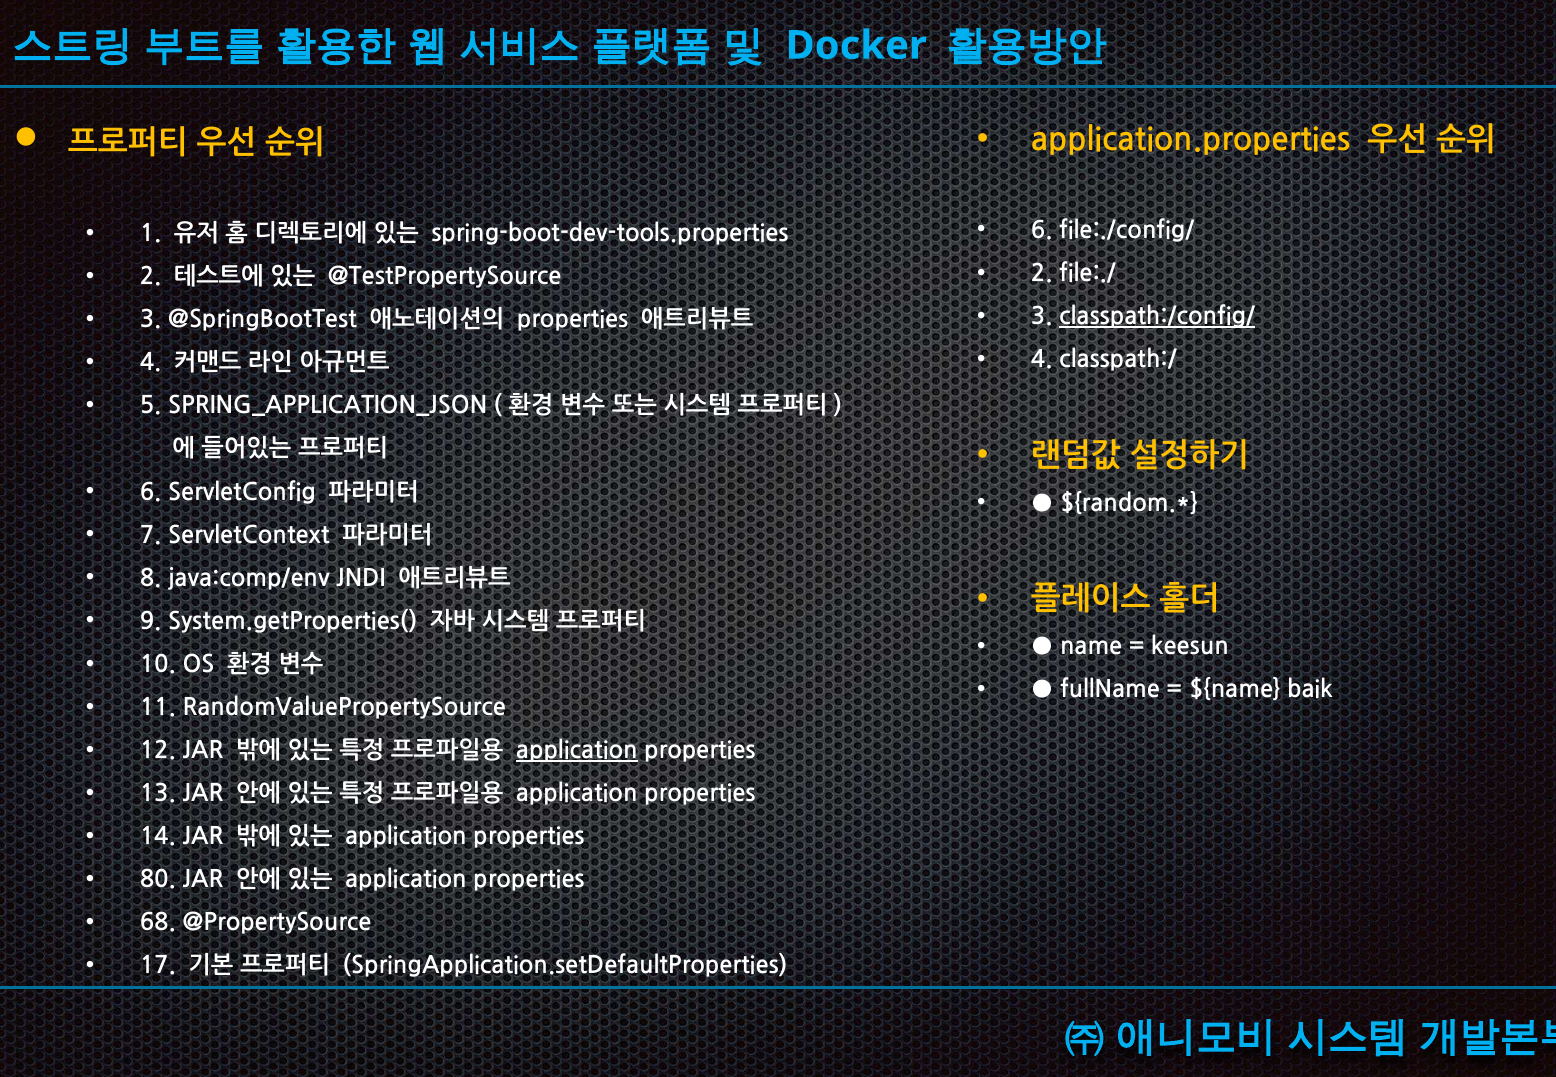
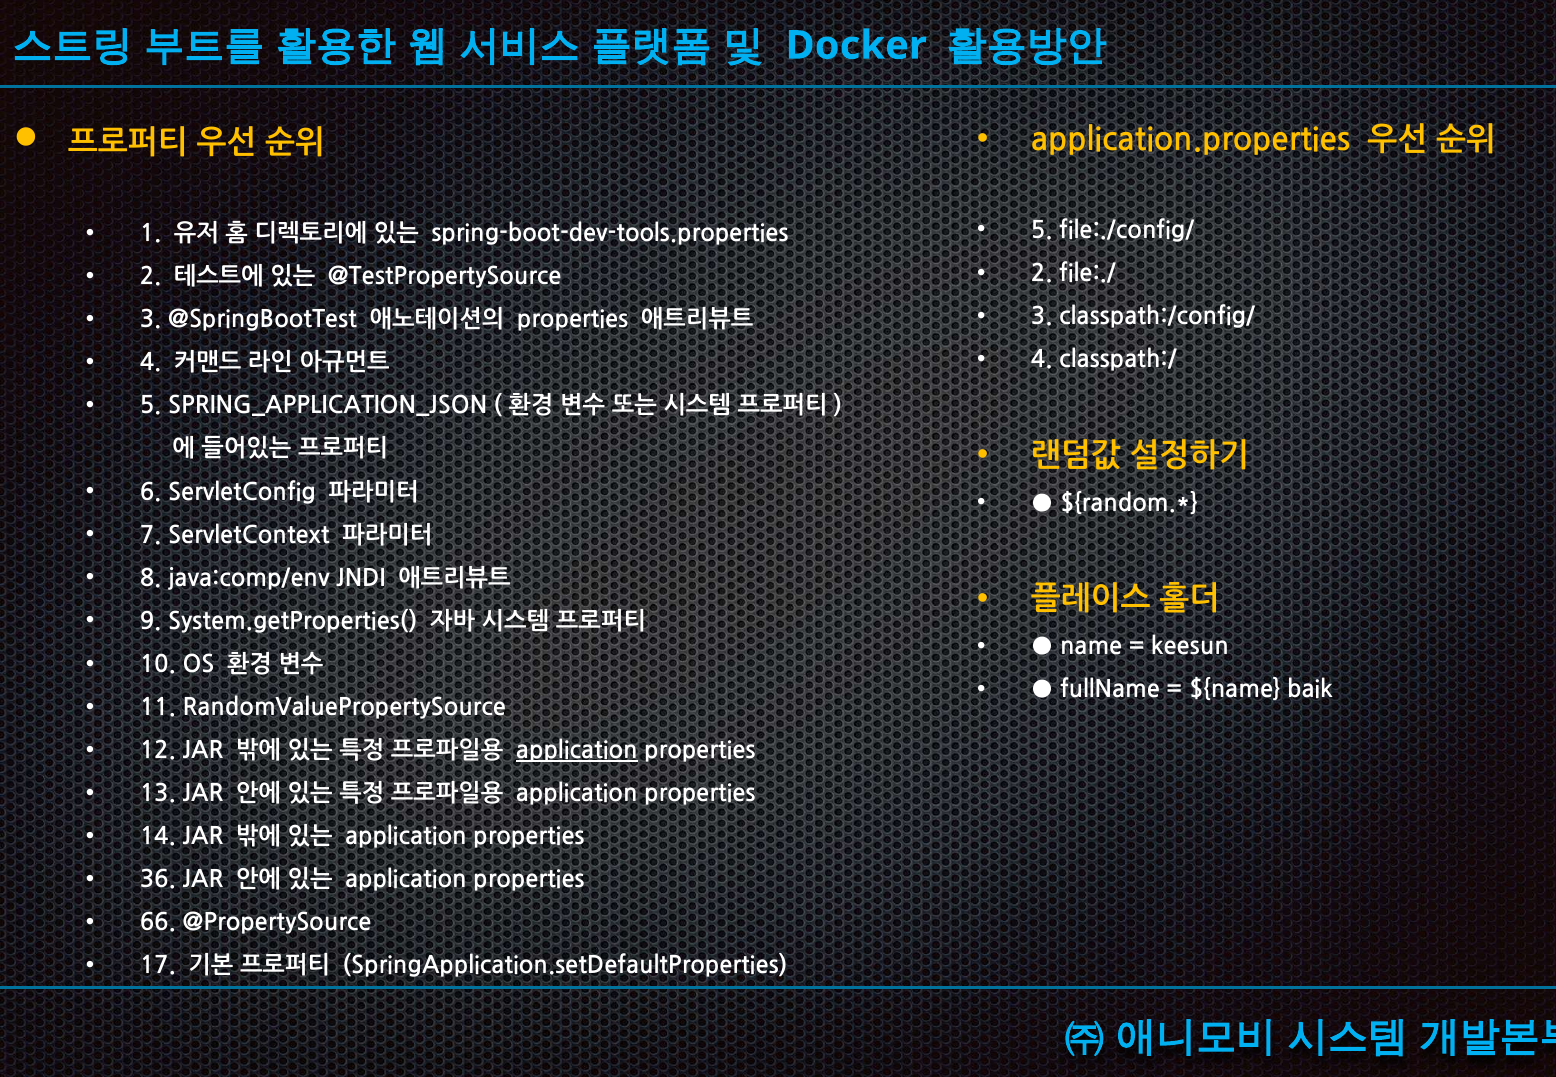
6 at (1042, 230): 6 -> 5
classpath:/config/ underline: present -> none
80: 80 -> 36
68: 68 -> 66
